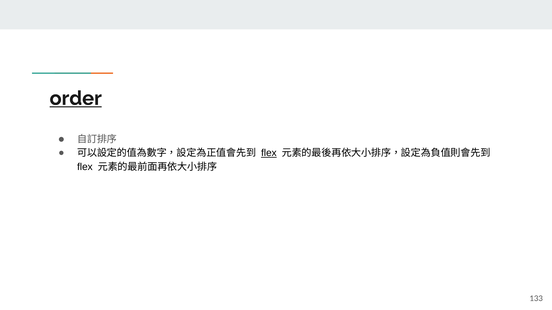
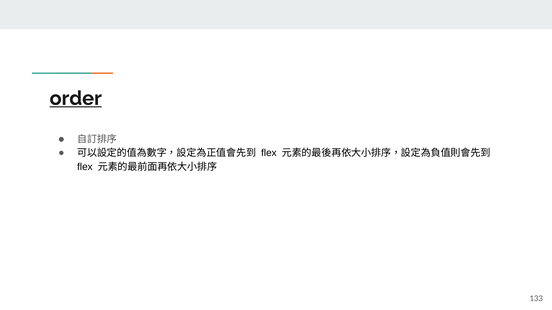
flex at (269, 153) underline: present -> none
